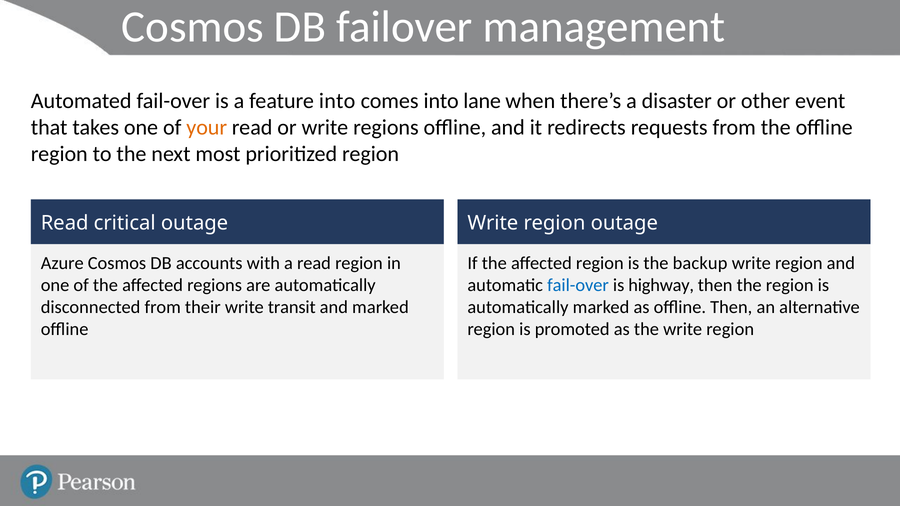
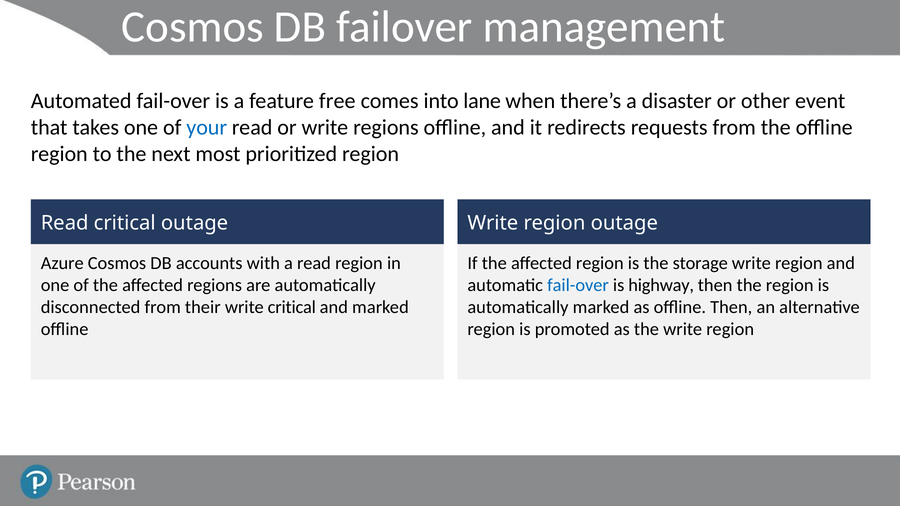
feature into: into -> free
your colour: orange -> blue
backup: backup -> storage
write transit: transit -> critical
